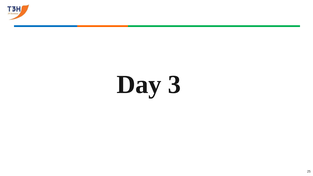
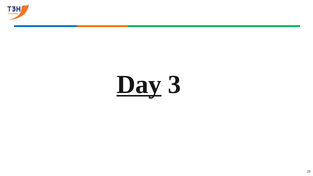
Day underline: none -> present
